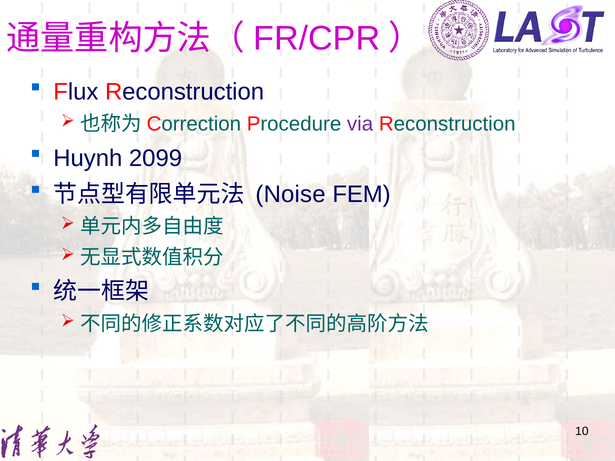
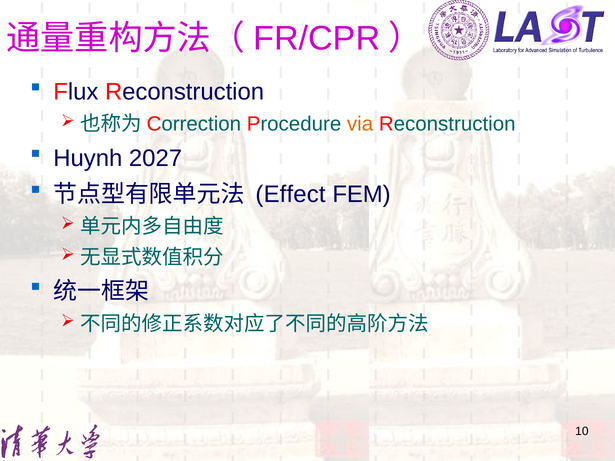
via colour: purple -> orange
2099: 2099 -> 2027
Noise: Noise -> Effect
